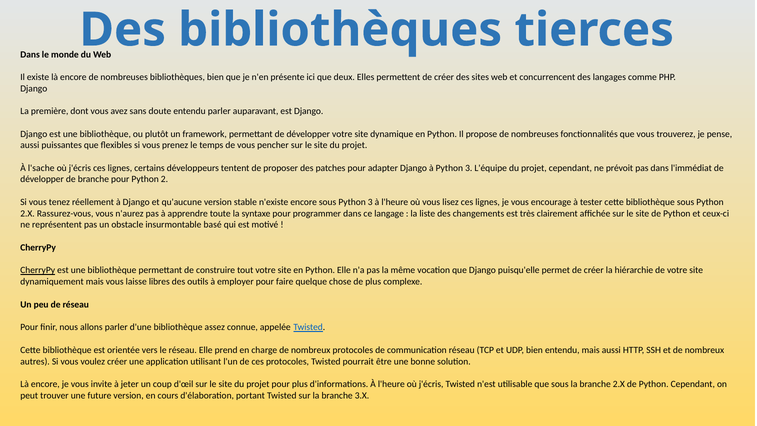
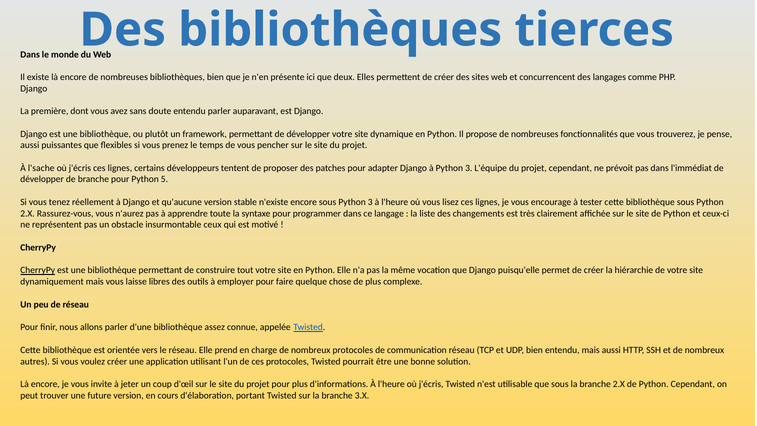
2: 2 -> 5
basé: basé -> ceux
